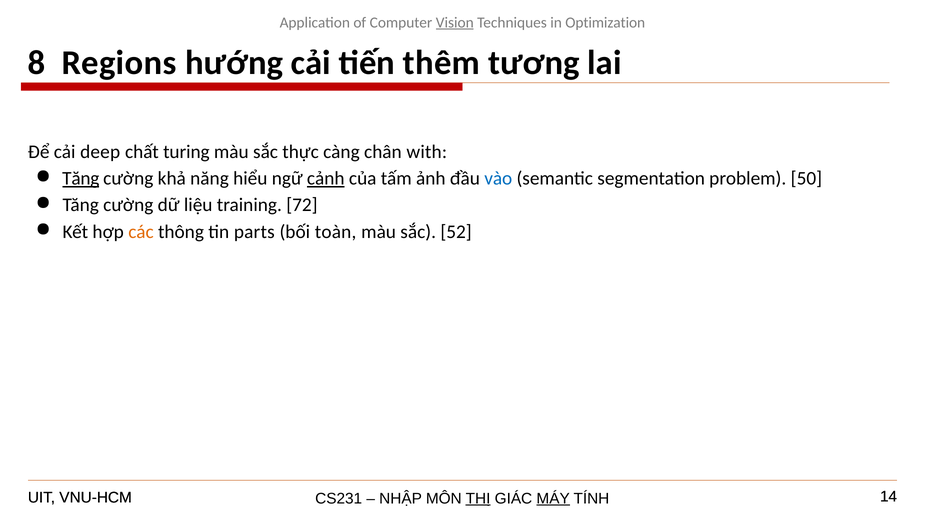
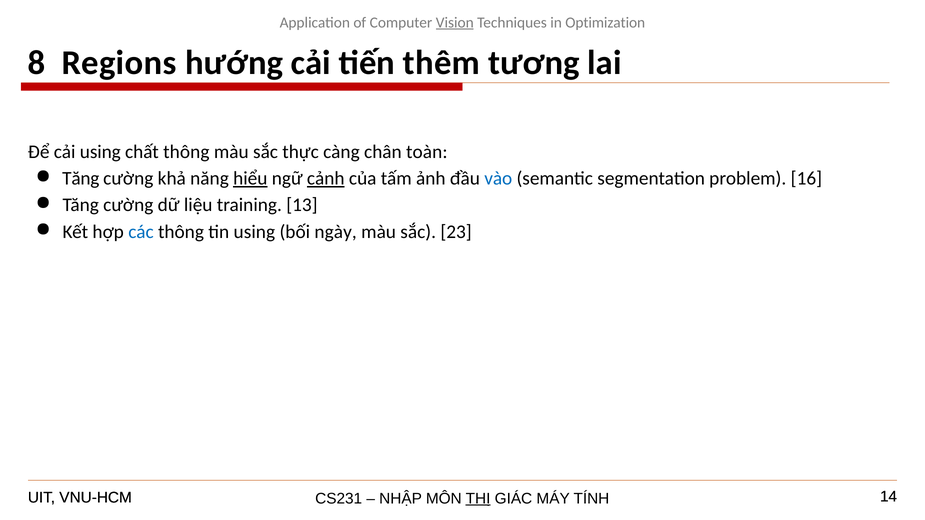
cải deep: deep -> using
chất turing: turing -> thông
with: with -> toàn
Tăng at (81, 179) underline: present -> none
hiểu underline: none -> present
50: 50 -> 16
72: 72 -> 13
các colour: orange -> blue
tin parts: parts -> using
toàn: toàn -> ngày
52: 52 -> 23
MÁY underline: present -> none
